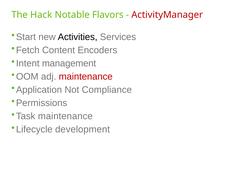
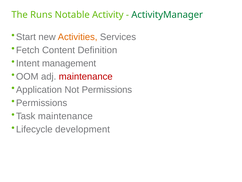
Hack: Hack -> Runs
Flavors: Flavors -> Activity
ActivityManager colour: red -> green
Activities colour: black -> orange
Encoders: Encoders -> Definition
Not Compliance: Compliance -> Permissions
